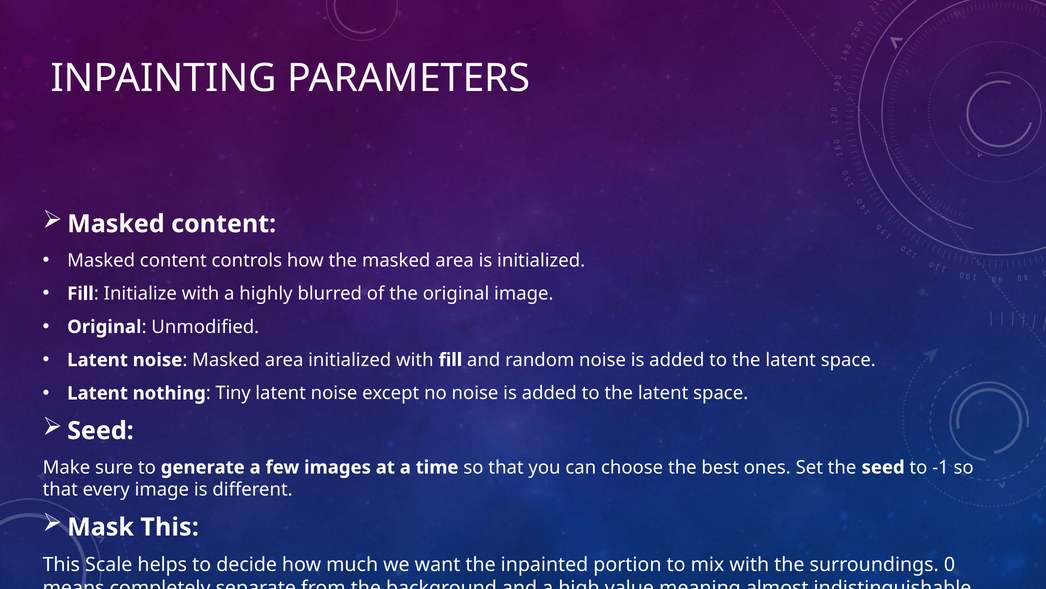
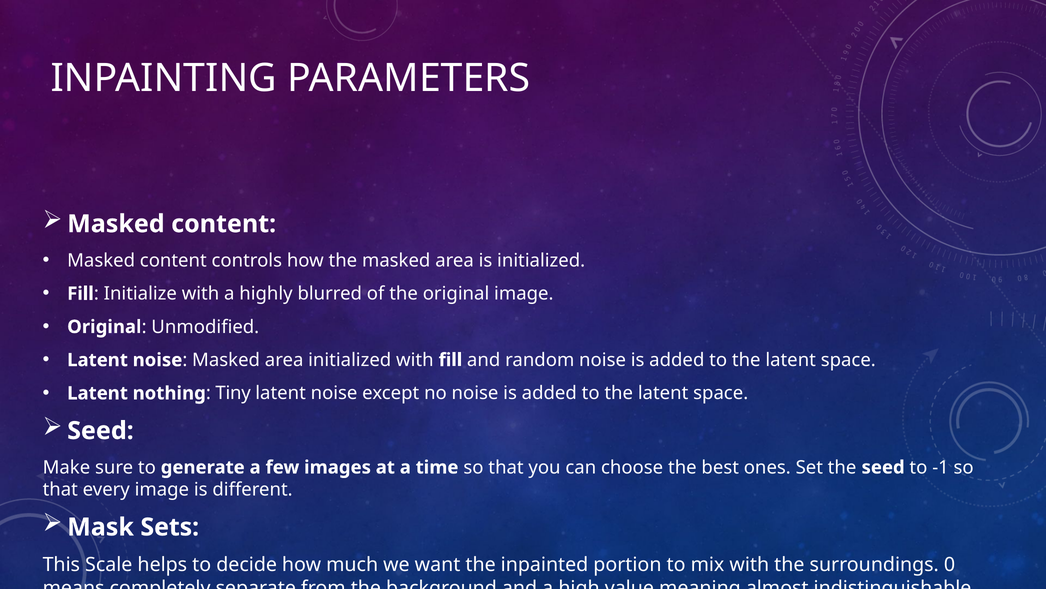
Mask This: This -> Sets
